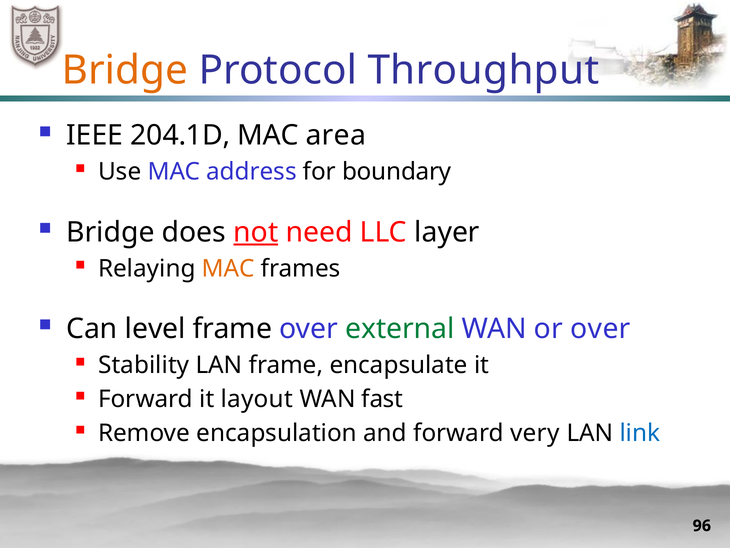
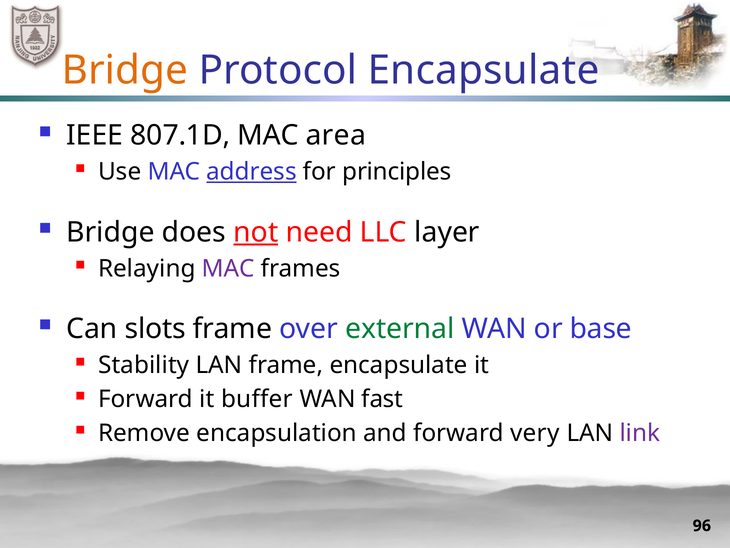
Protocol Throughput: Throughput -> Encapsulate
204.1D: 204.1D -> 807.1D
address underline: none -> present
boundary: boundary -> principles
MAC at (228, 268) colour: orange -> purple
level: level -> slots
or over: over -> base
layout: layout -> buffer
link colour: blue -> purple
